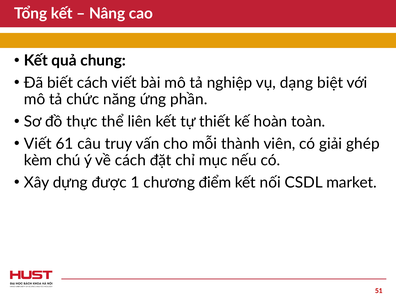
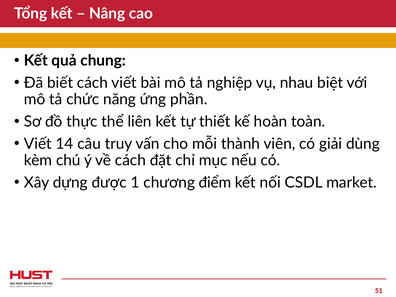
dạng: dạng -> nhau
61: 61 -> 14
ghép: ghép -> dùng
